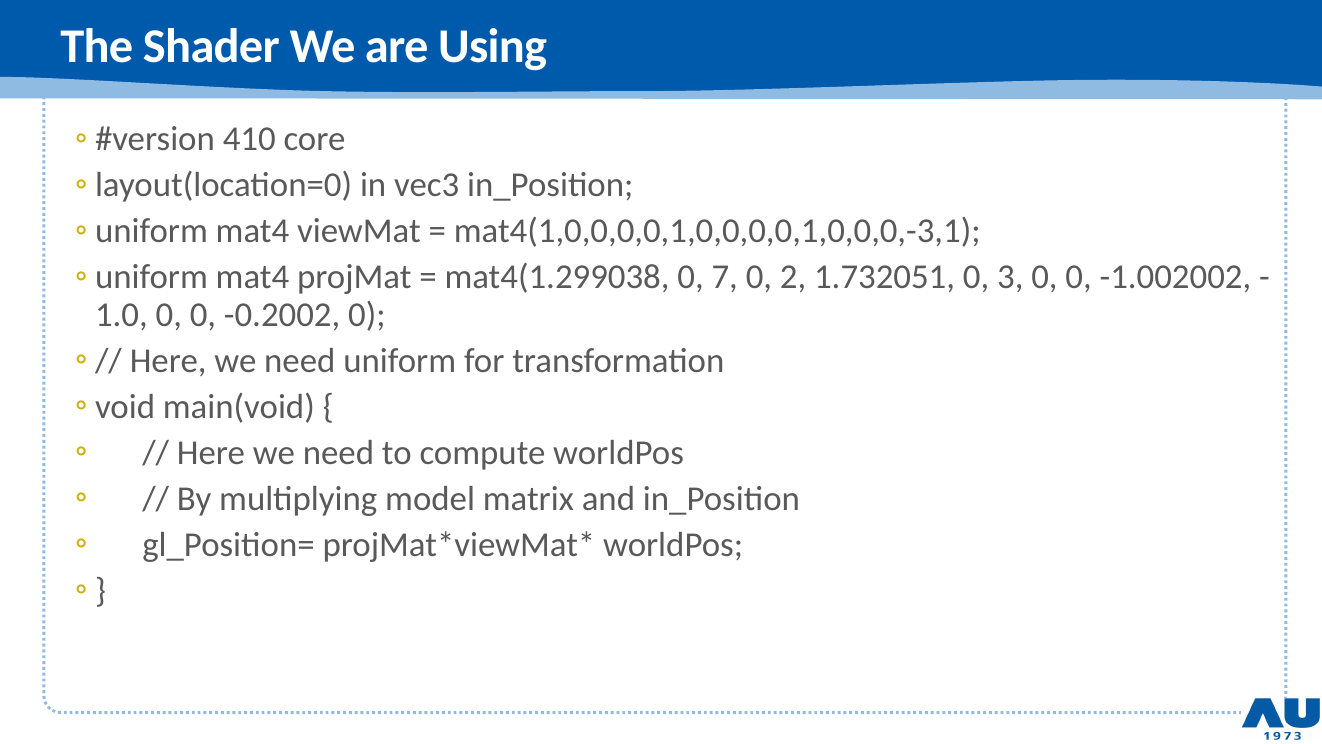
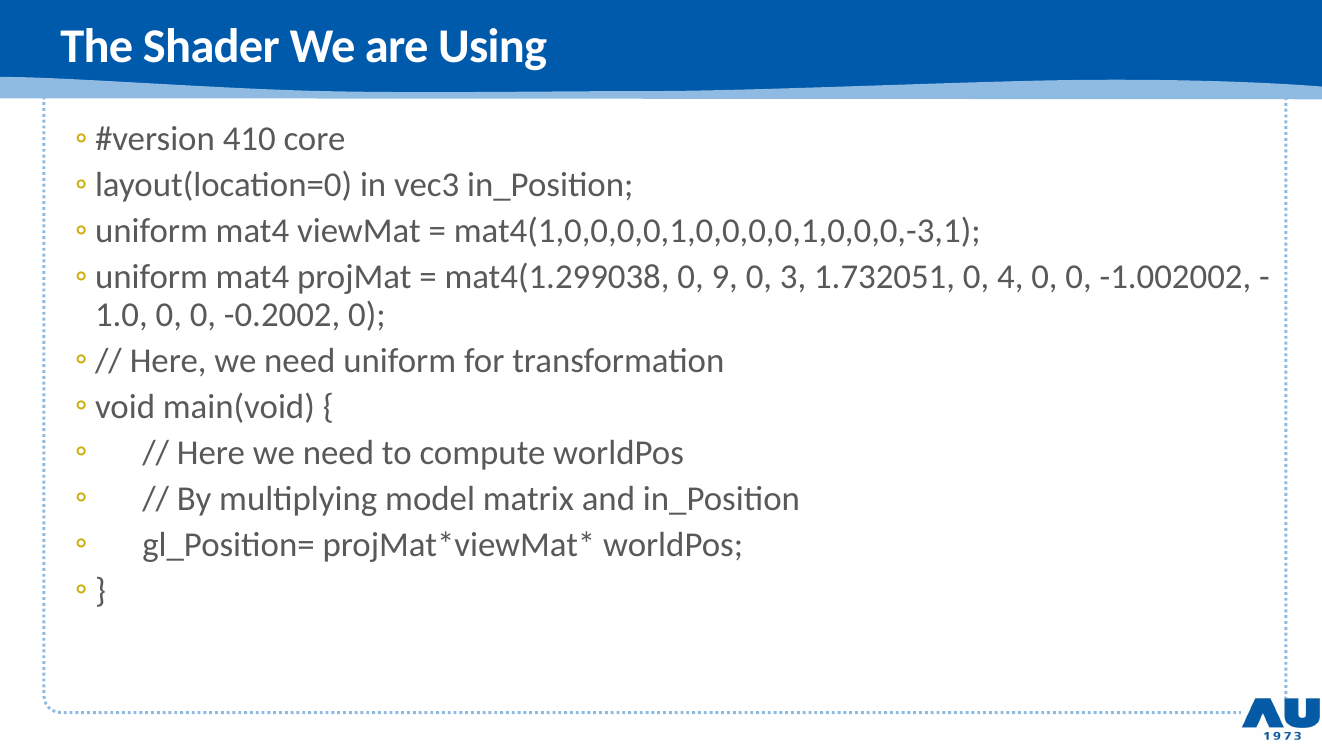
7: 7 -> 9
2: 2 -> 3
3: 3 -> 4
